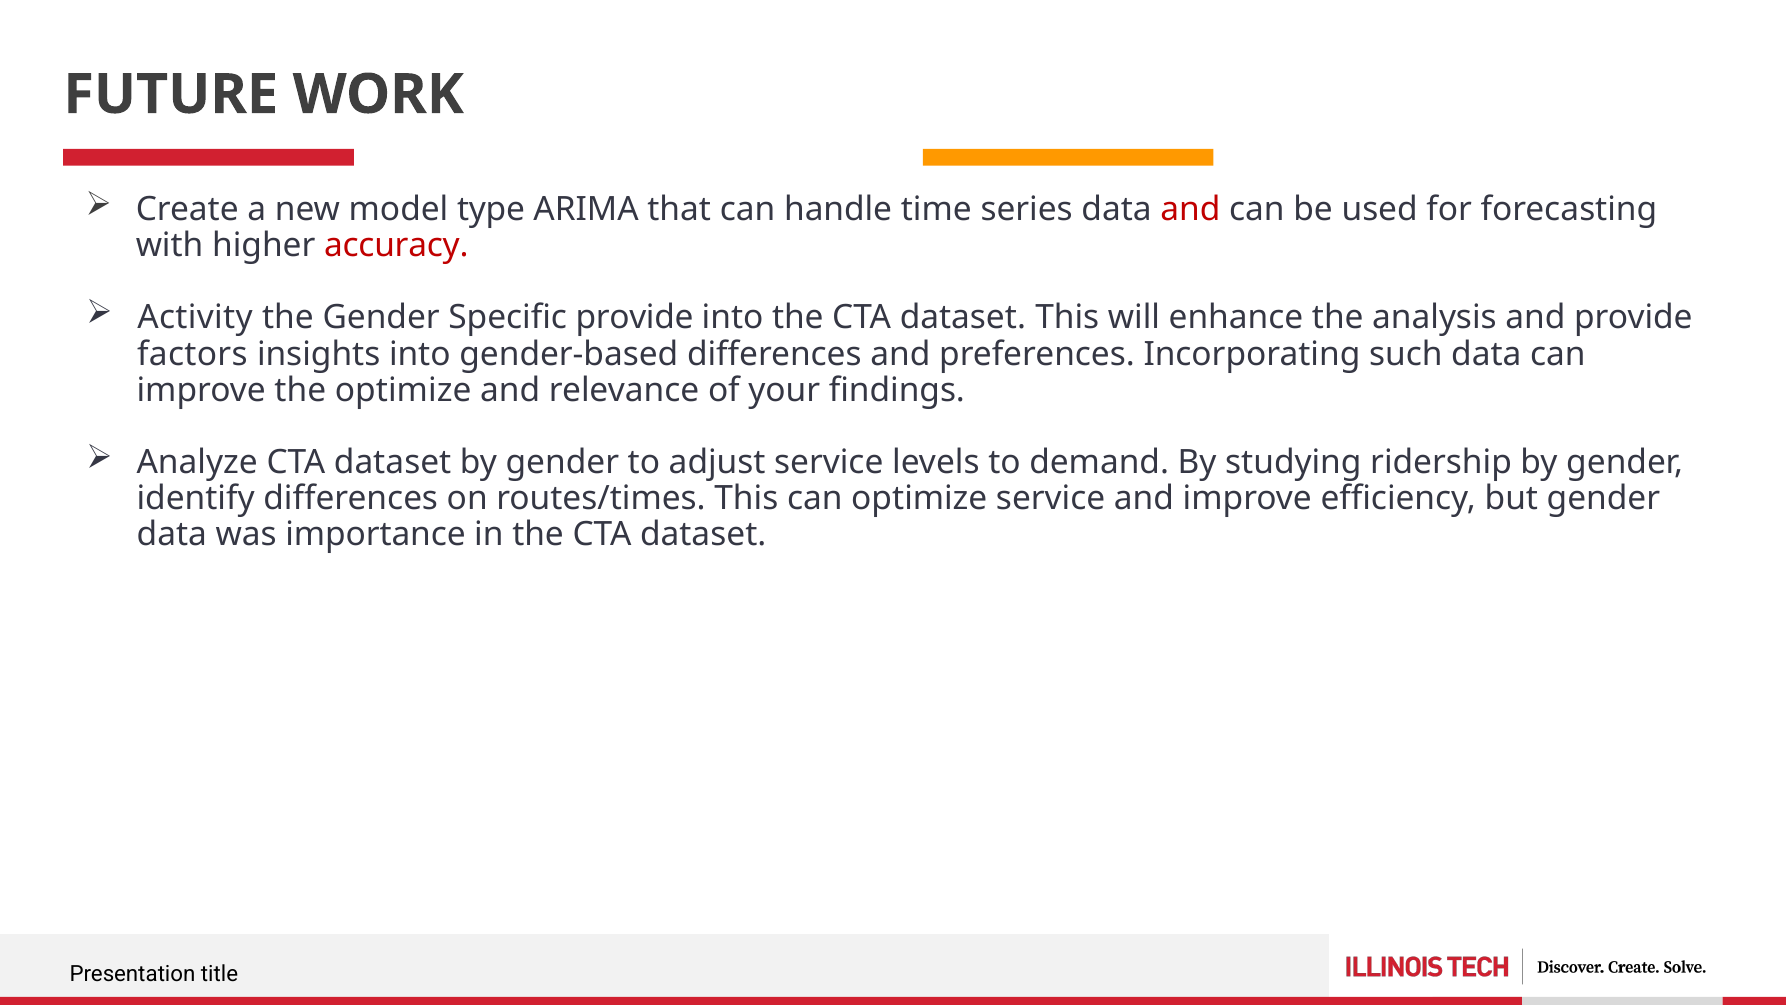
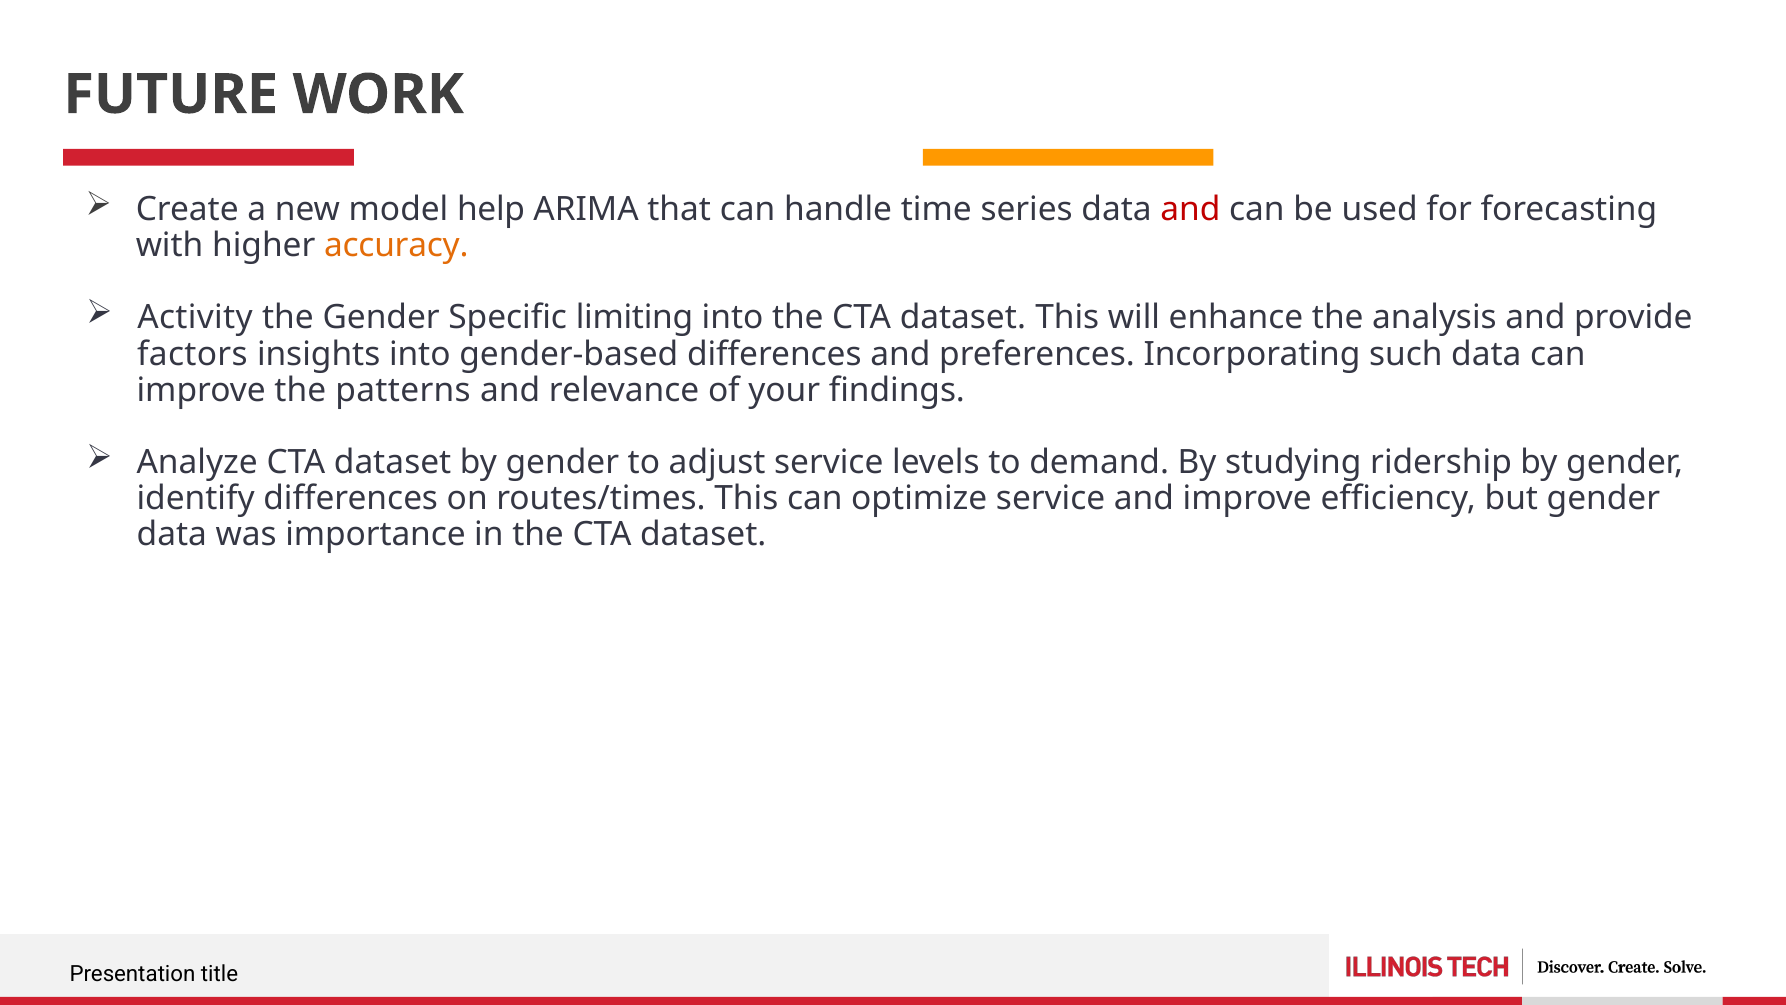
type: type -> help
accuracy colour: red -> orange
Specific provide: provide -> limiting
the optimize: optimize -> patterns
